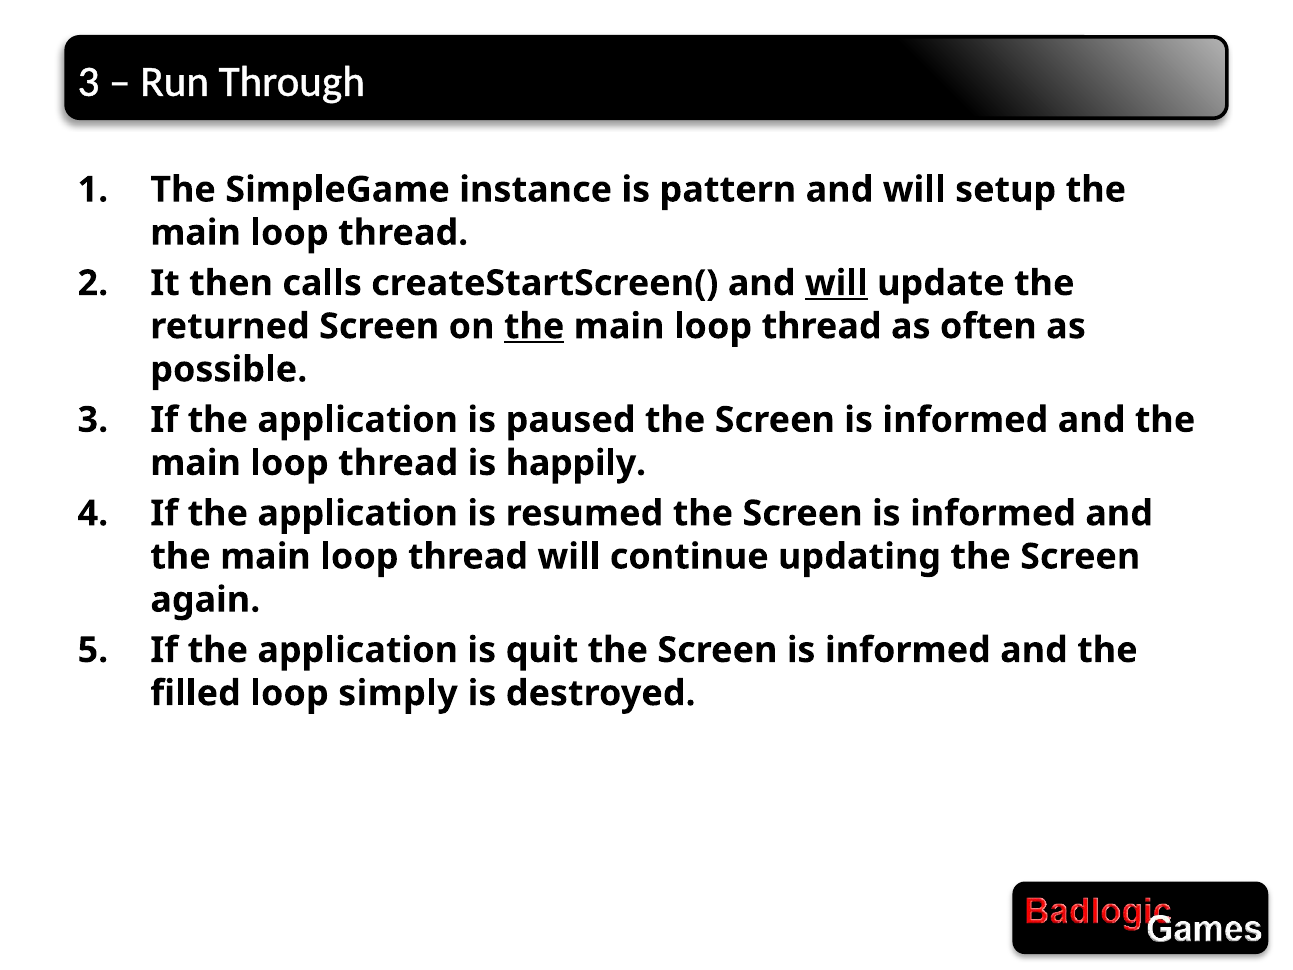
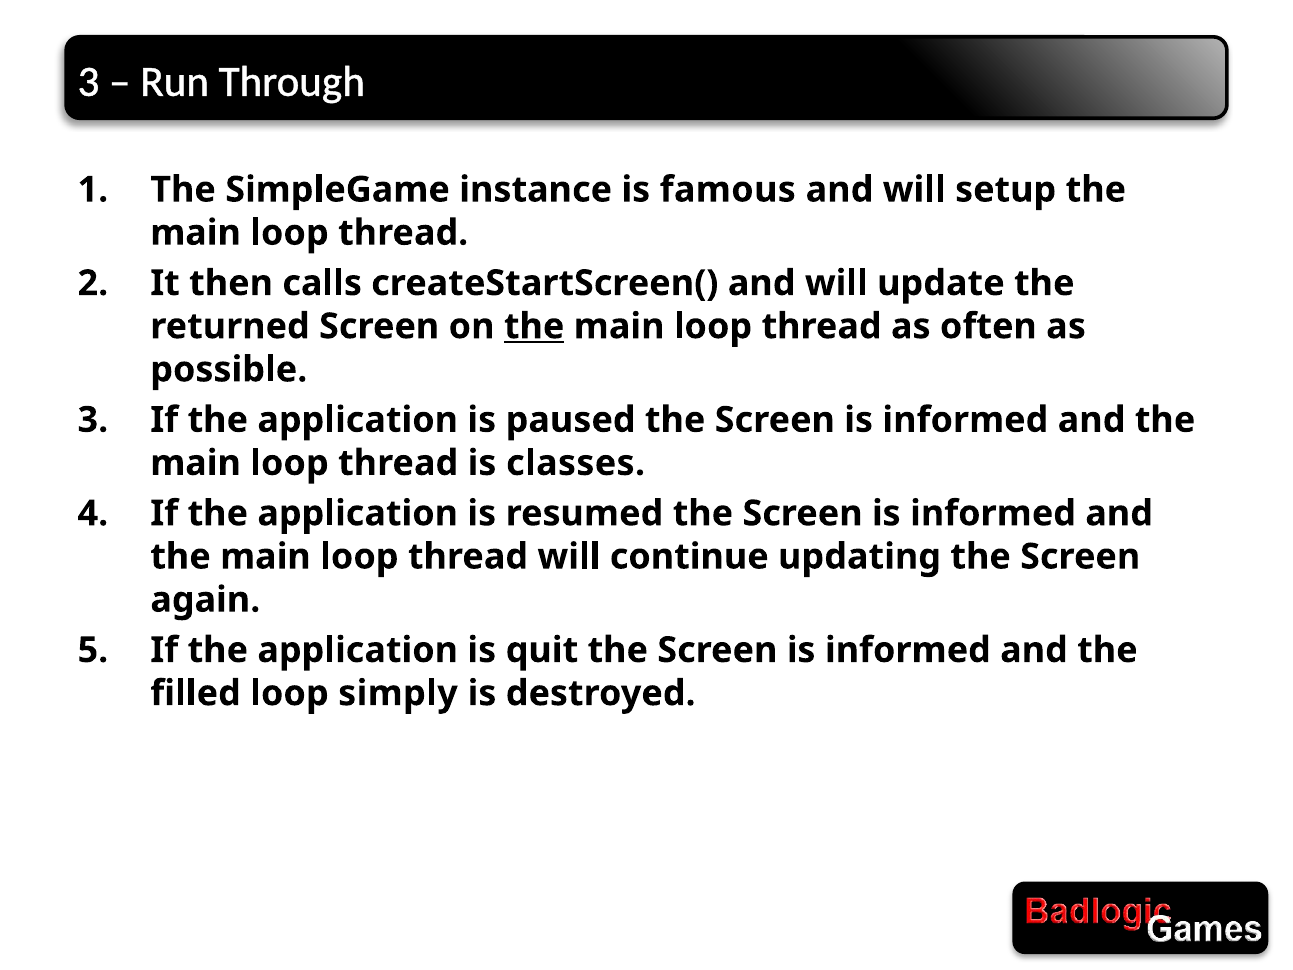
pattern: pattern -> famous
will at (836, 283) underline: present -> none
happily: happily -> classes
